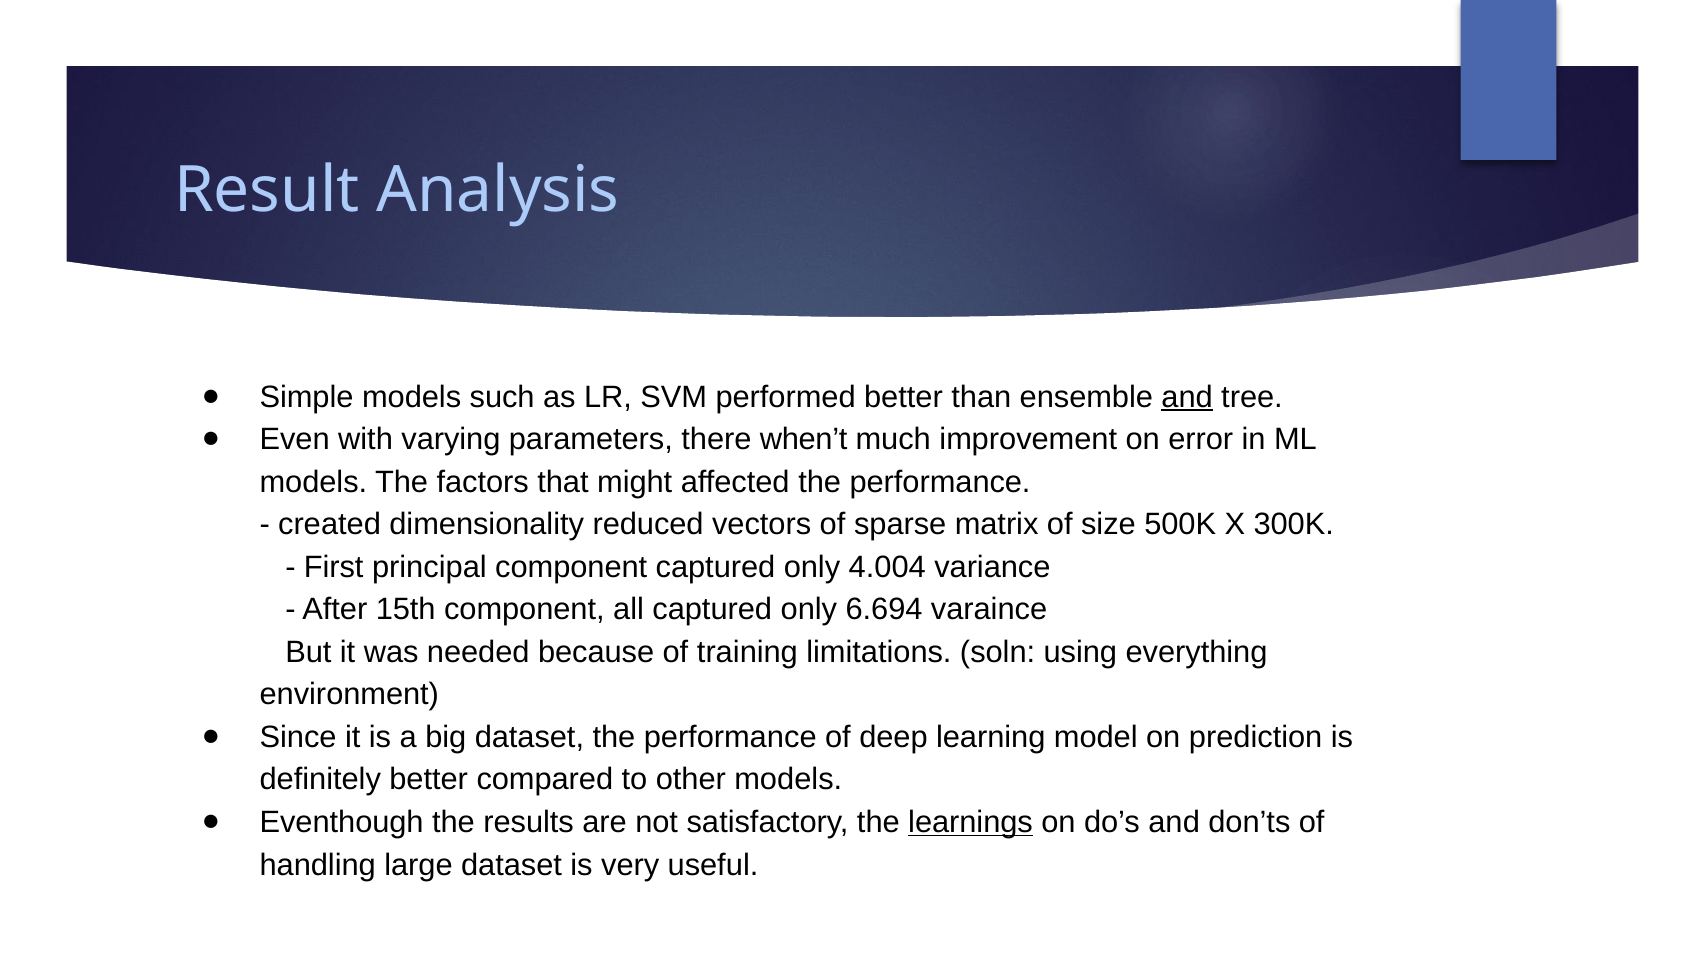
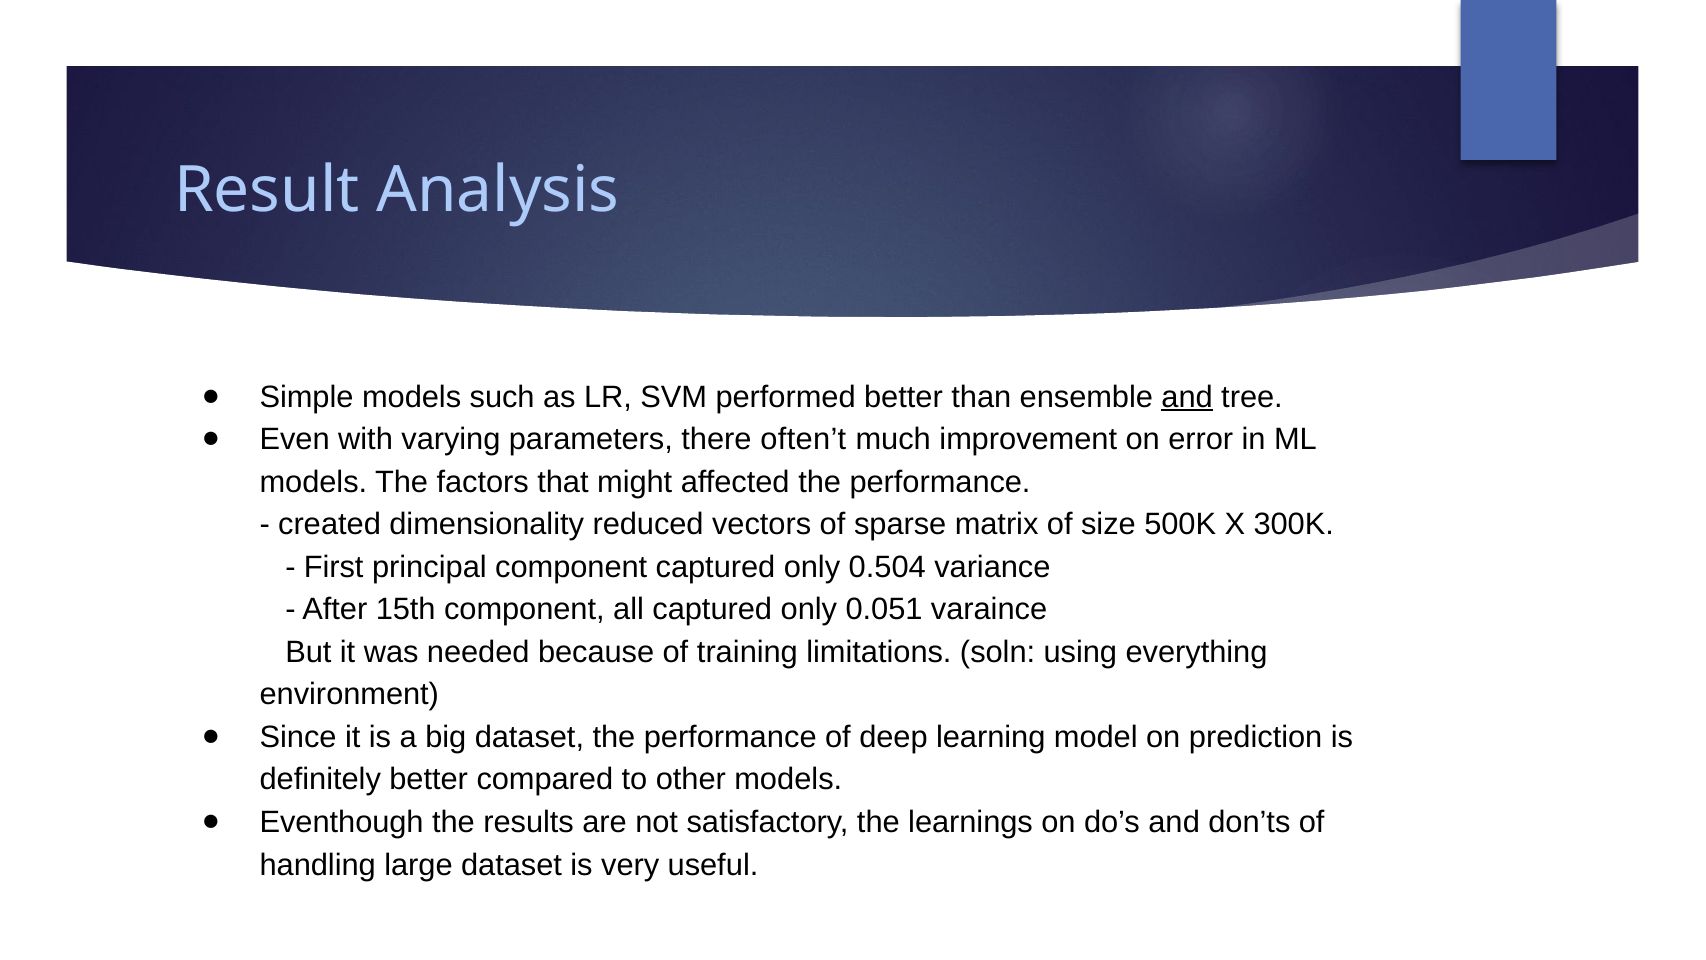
when’t: when’t -> often’t
4.004: 4.004 -> 0.504
6.694: 6.694 -> 0.051
learnings underline: present -> none
